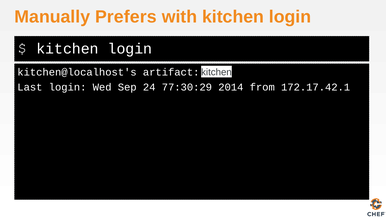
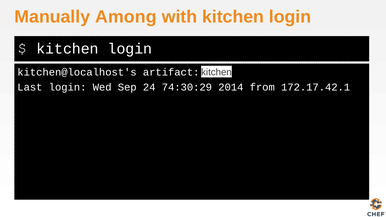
Prefers: Prefers -> Among
77:30:29: 77:30:29 -> 74:30:29
